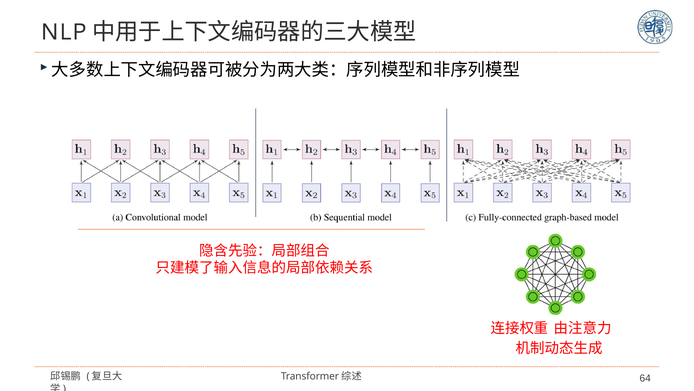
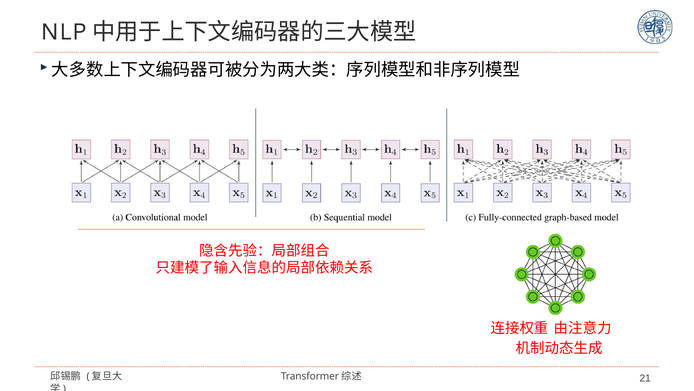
64: 64 -> 21
